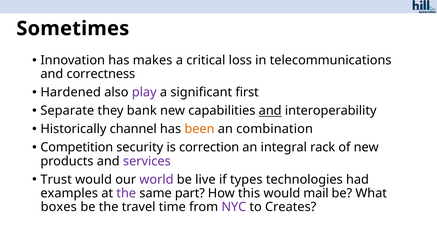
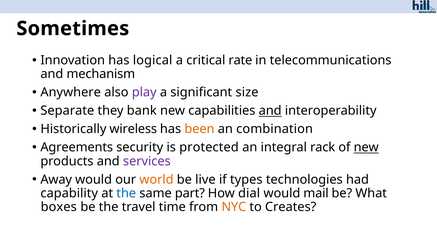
makes: makes -> logical
loss: loss -> rate
correctness: correctness -> mechanism
Hardened: Hardened -> Anywhere
first: first -> size
channel: channel -> wireless
Competition: Competition -> Agreements
correction: correction -> protected
new at (366, 147) underline: none -> present
Trust: Trust -> Away
world colour: purple -> orange
examples: examples -> capability
the at (126, 193) colour: purple -> blue
this: this -> dial
NYC colour: purple -> orange
